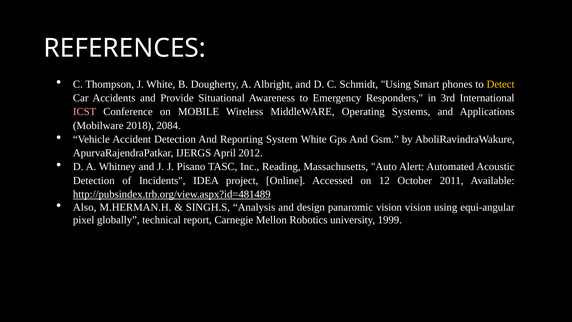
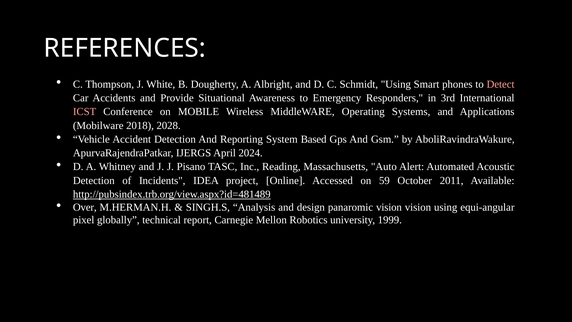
Detect colour: yellow -> pink
2084: 2084 -> 2028
System White: White -> Based
2012: 2012 -> 2024
12: 12 -> 59
Also: Also -> Over
